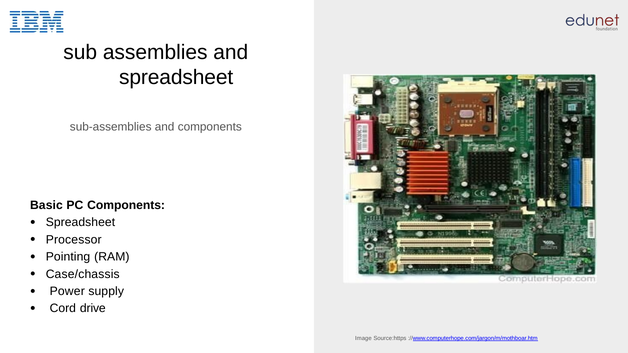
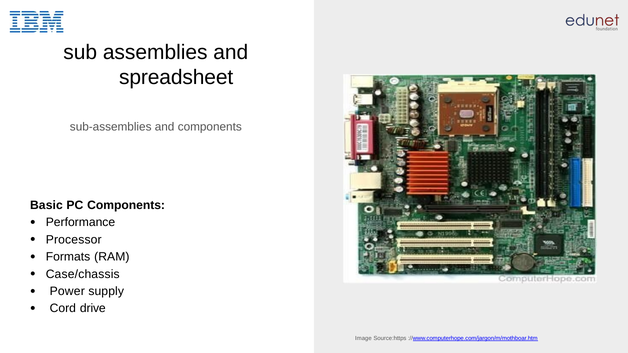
Spreadsheet at (80, 223): Spreadsheet -> Performance
Pointing: Pointing -> Formats
